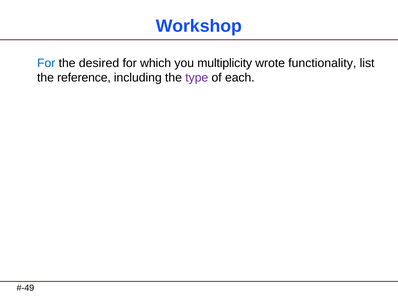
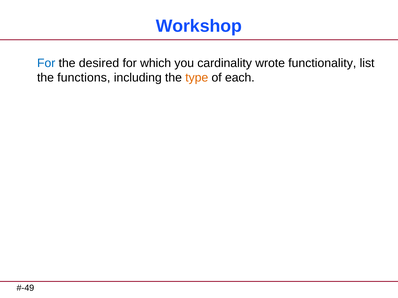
multiplicity: multiplicity -> cardinality
reference: reference -> functions
type colour: purple -> orange
